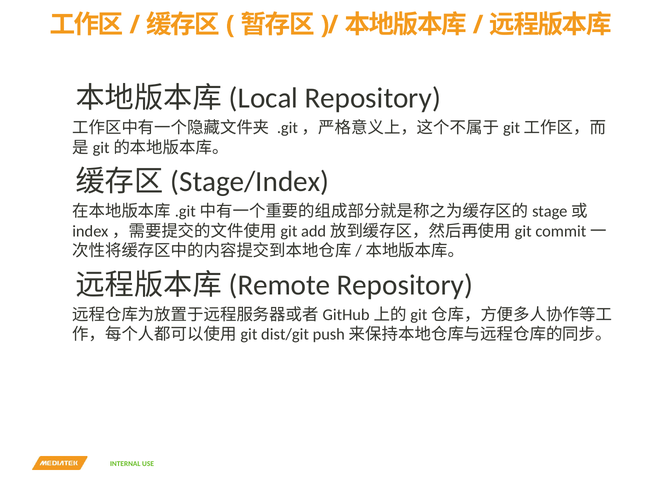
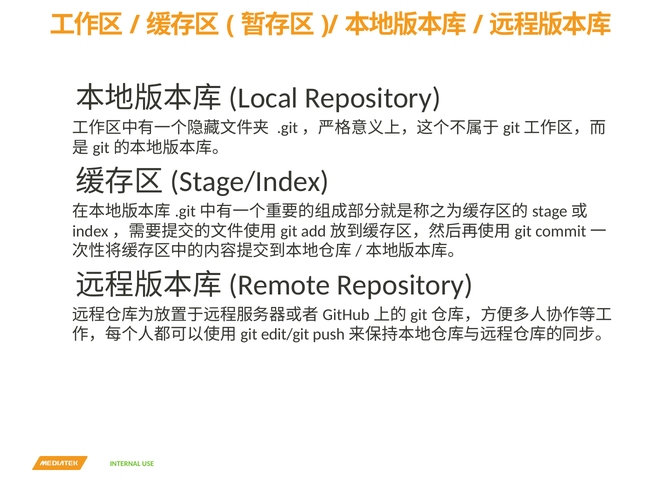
dist/git: dist/git -> edit/git
